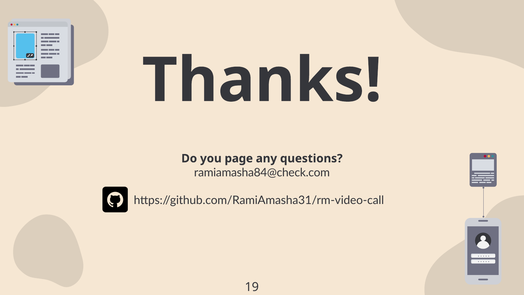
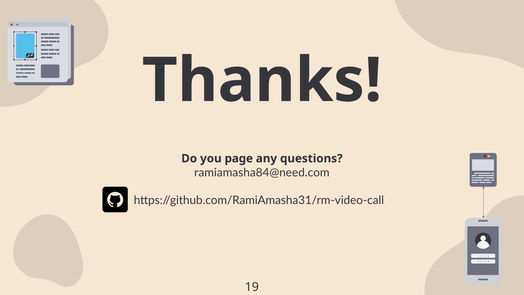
ramiamasha84@check.com: ramiamasha84@check.com -> ramiamasha84@need.com
